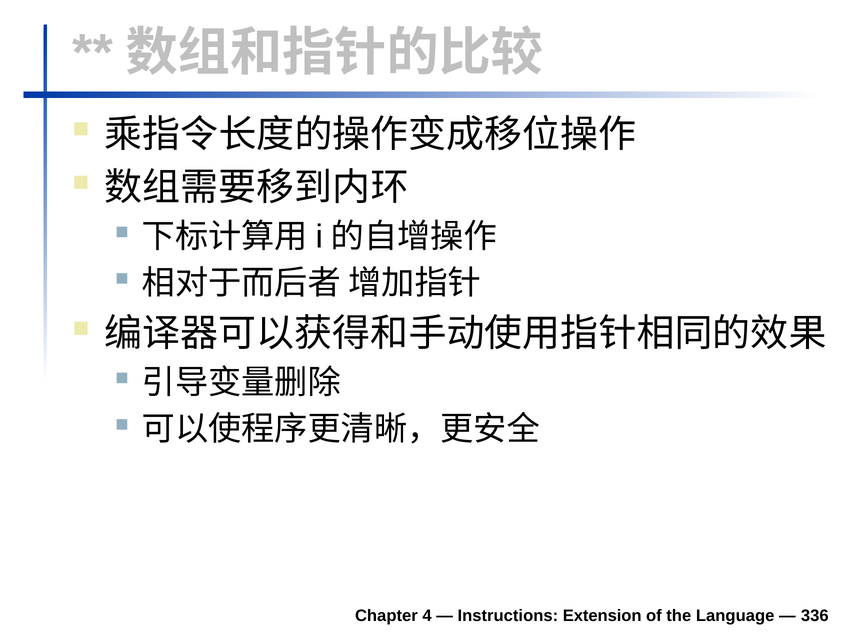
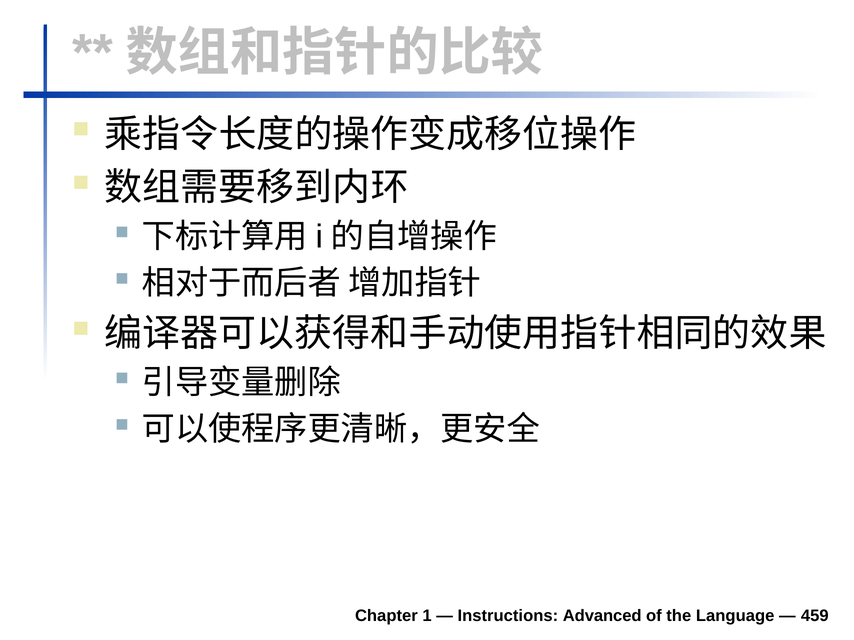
4: 4 -> 1
Extension: Extension -> Advanced
336: 336 -> 459
